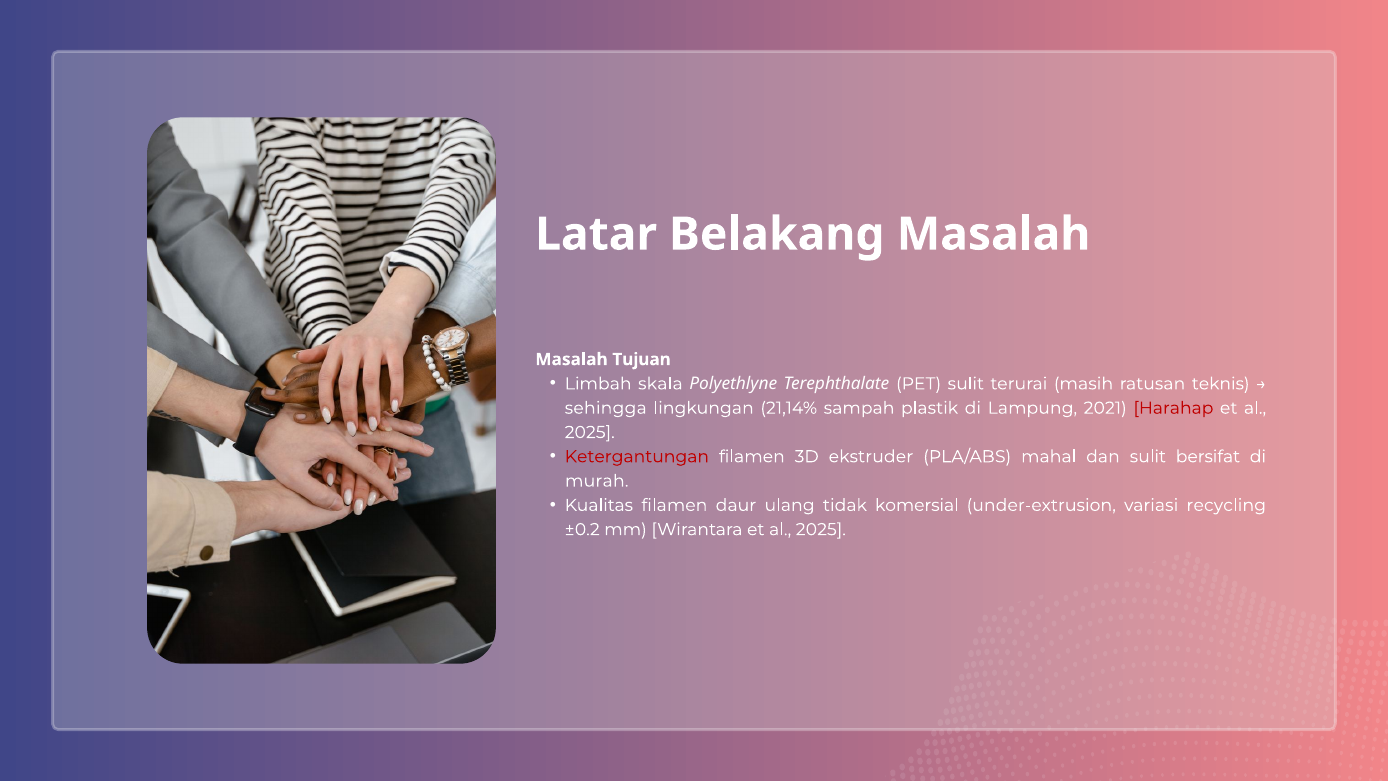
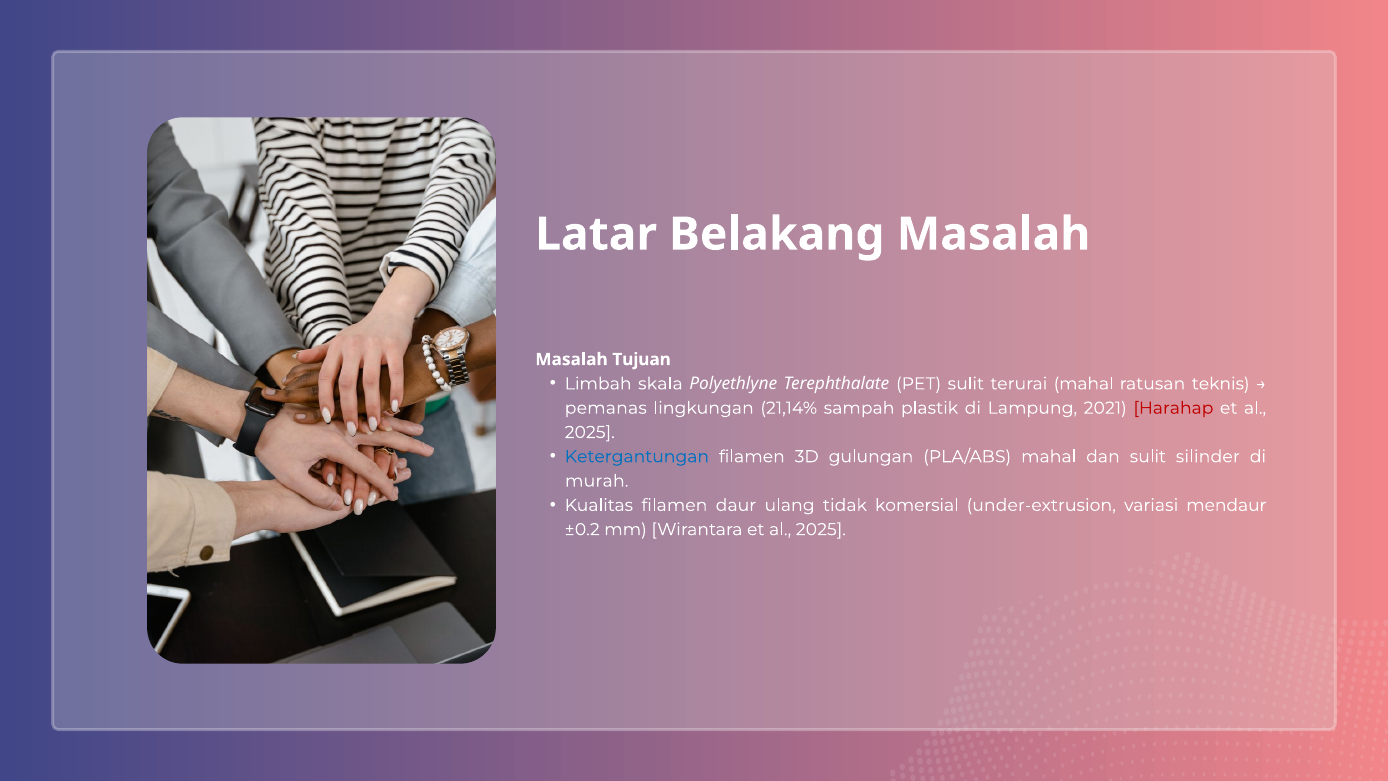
terurai masih: masih -> mahal
sehingga: sehingga -> pemanas
Ketergantungan colour: red -> blue
ekstruder: ekstruder -> gulungan
bersifat: bersifat -> silinder
recycling: recycling -> mendaur
